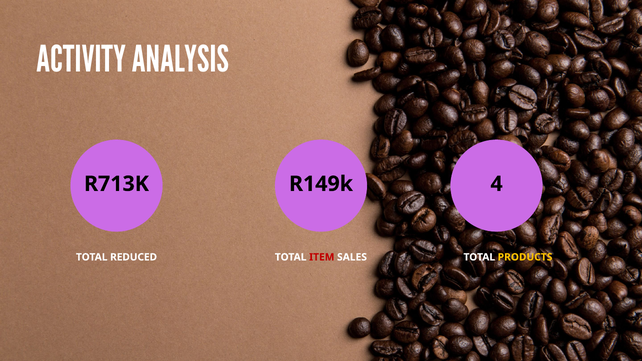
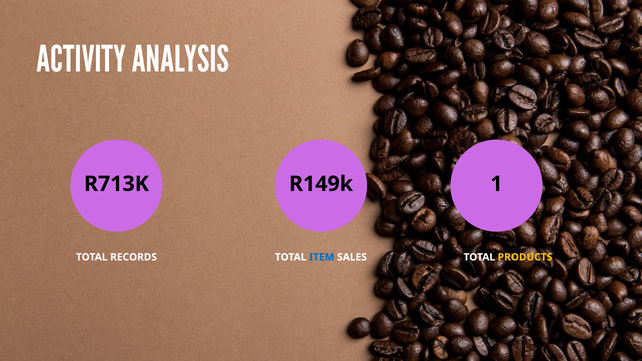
4: 4 -> 1
REDUCED: REDUCED -> RECORDS
ITEM colour: red -> blue
